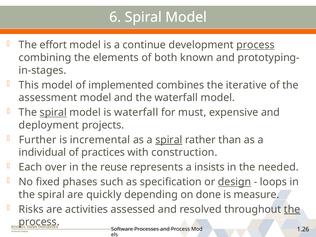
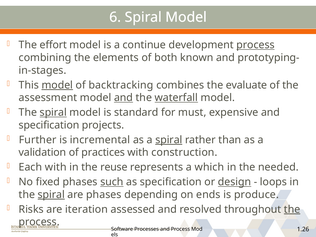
model at (57, 85) underline: none -> present
implemented: implemented -> backtracking
iterative: iterative -> evaluate
and at (124, 98) underline: none -> present
waterfall at (176, 98) underline: none -> present
is waterfall: waterfall -> standard
deployment at (49, 125): deployment -> specification
individual: individual -> validation
Each over: over -> with
insists: insists -> which
such underline: none -> present
spiral at (51, 195) underline: none -> present
are quickly: quickly -> phases
done: done -> ends
measure: measure -> produce
activities: activities -> iteration
